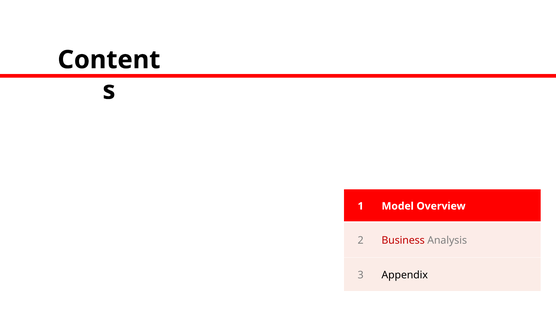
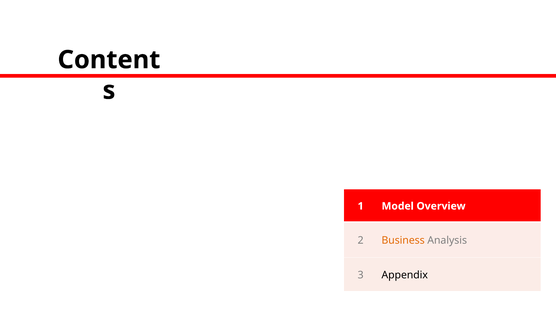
Business colour: red -> orange
